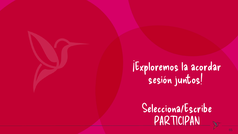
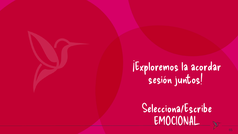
PARTICIPAN: PARTICIPAN -> EMOCIONAL
